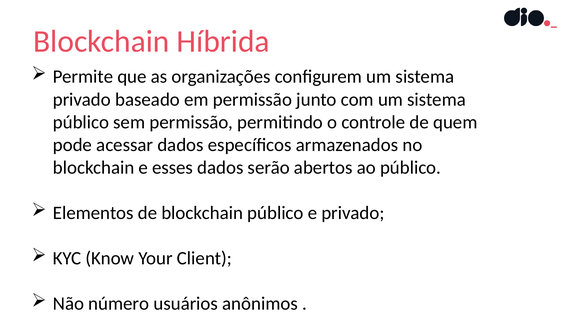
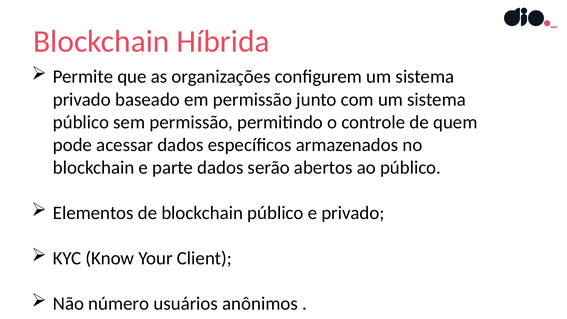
esses: esses -> parte
